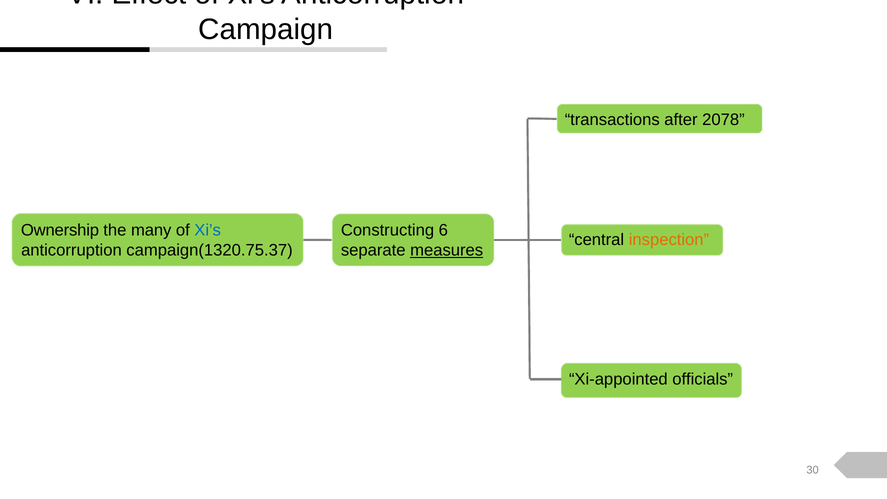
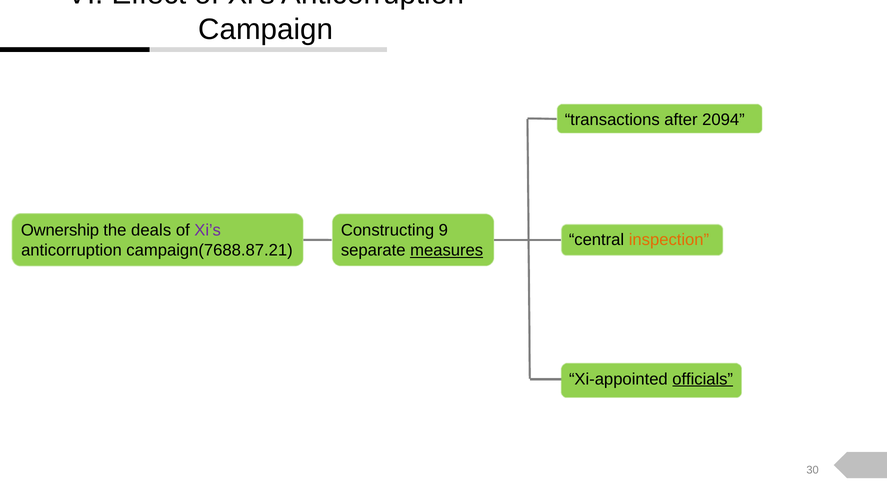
2078: 2078 -> 2094
many: many -> deals
Xi’s at (208, 230) colour: blue -> purple
6: 6 -> 9
campaign(1320.75.37: campaign(1320.75.37 -> campaign(7688.87.21
officials underline: none -> present
